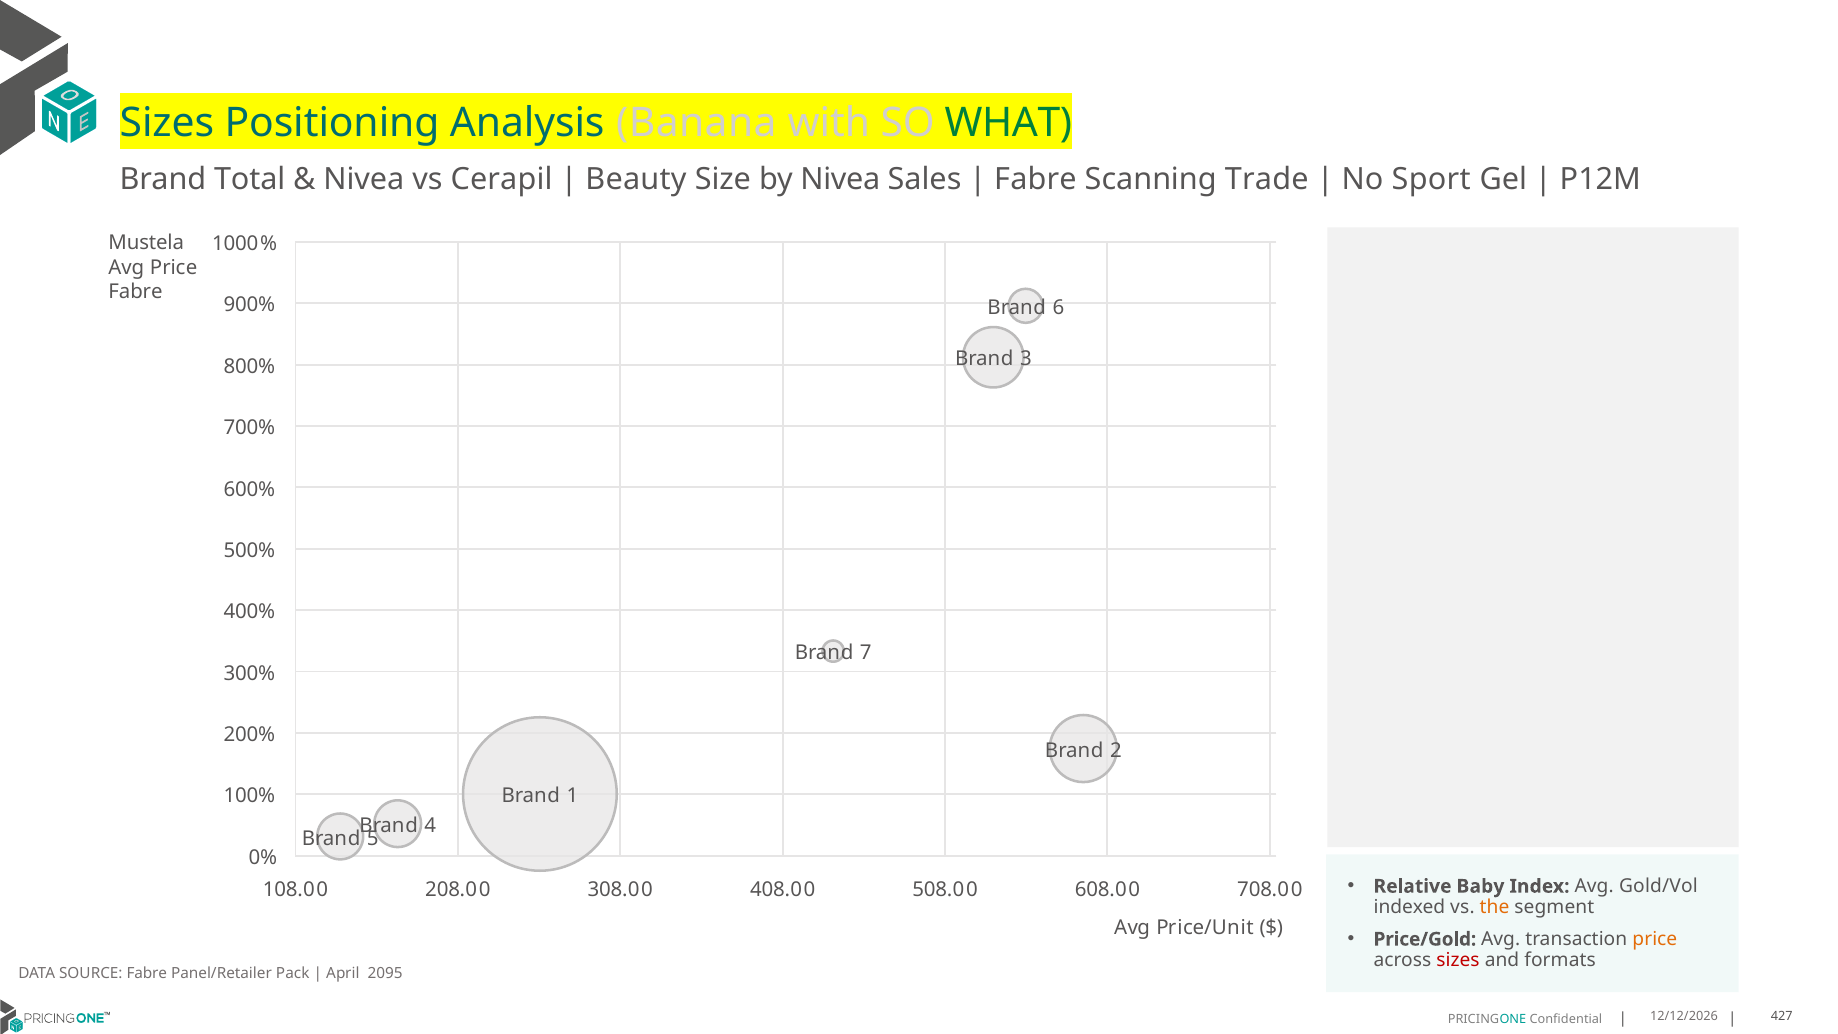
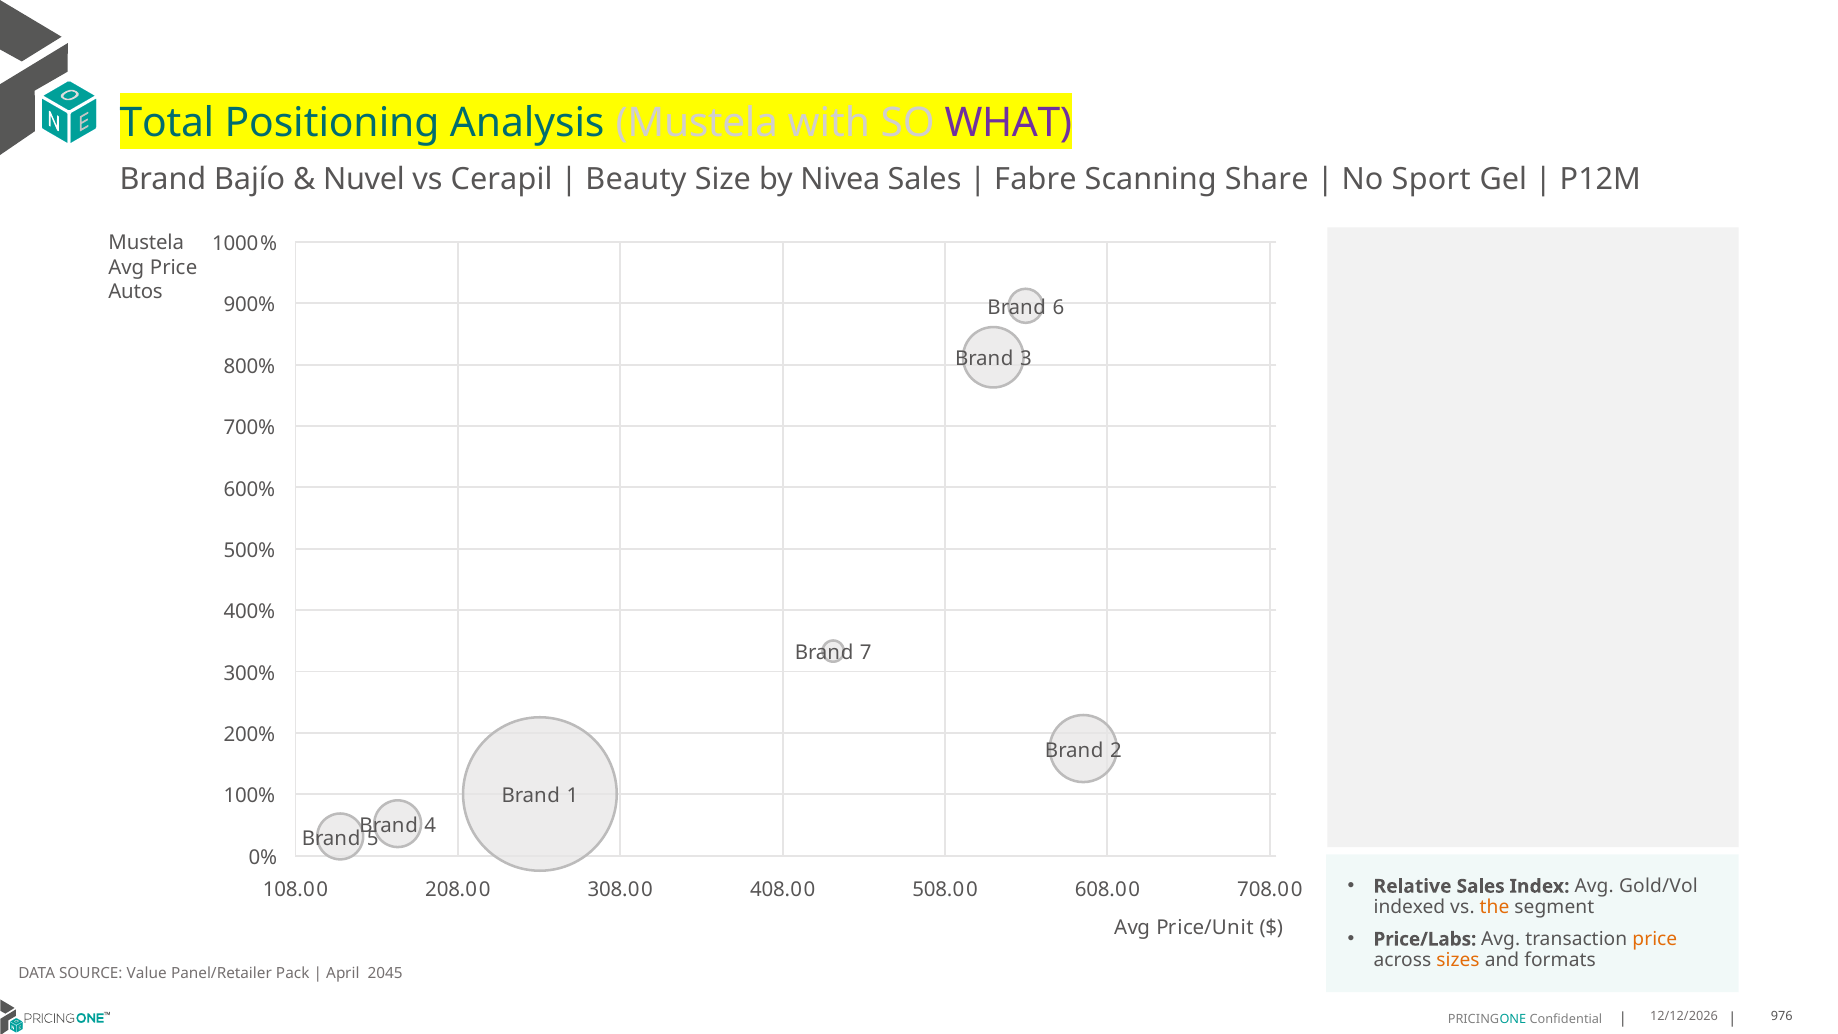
Sizes at (167, 124): Sizes -> Total
Analysis Banana: Banana -> Mustela
WHAT colour: green -> purple
Total: Total -> Bajío
Nivea at (364, 179): Nivea -> Nuvel
Trade: Trade -> Share
Fabre at (136, 292): Fabre -> Autos
Relative Baby: Baby -> Sales
Price/Gold: Price/Gold -> Price/Labs
sizes at (1458, 960) colour: red -> orange
SOURCE Fabre: Fabre -> Value
2095: 2095 -> 2045
427: 427 -> 976
